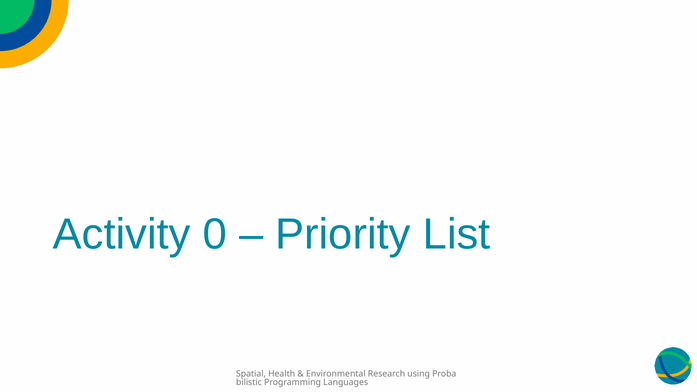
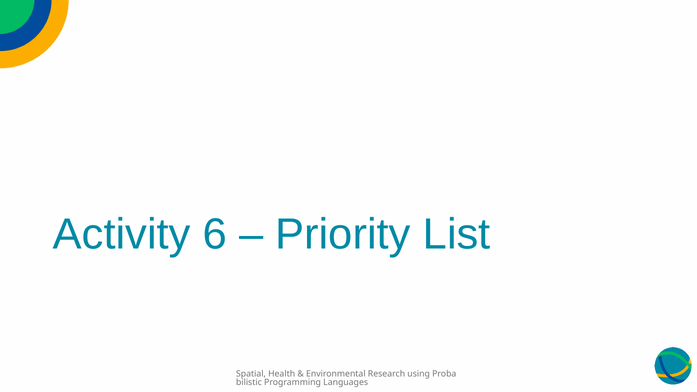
0: 0 -> 6
